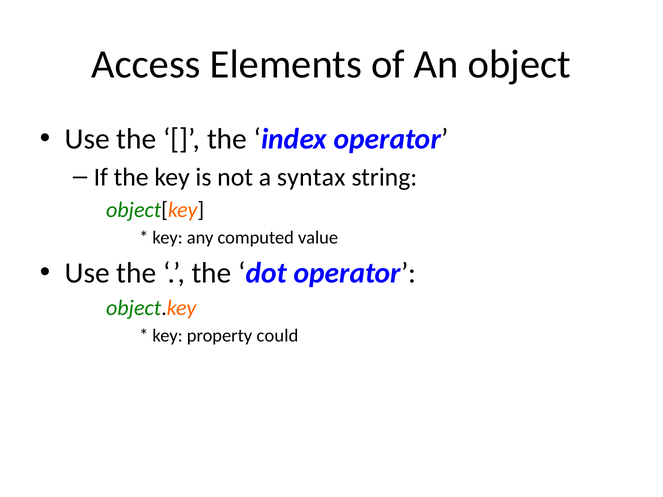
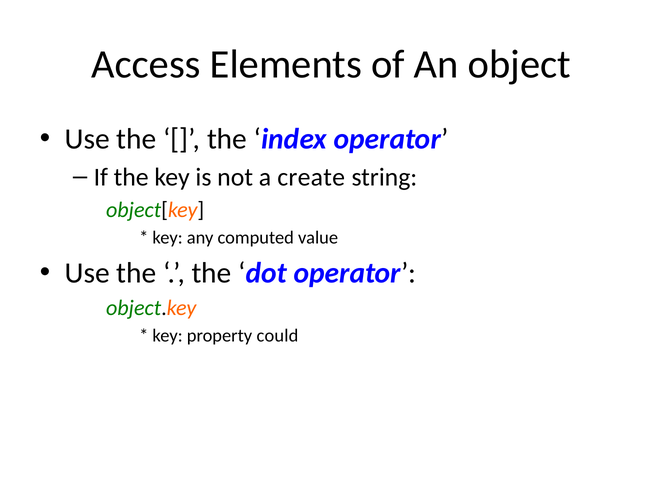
syntax: syntax -> create
